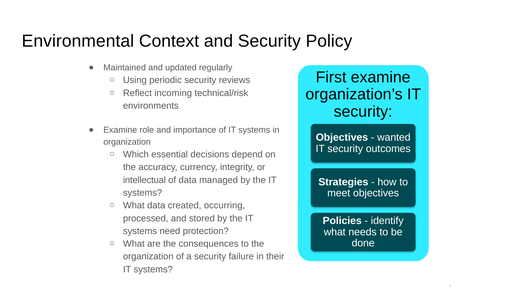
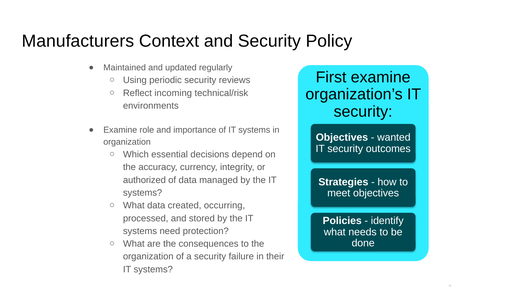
Environmental: Environmental -> Manufacturers
intellectual: intellectual -> authorized
